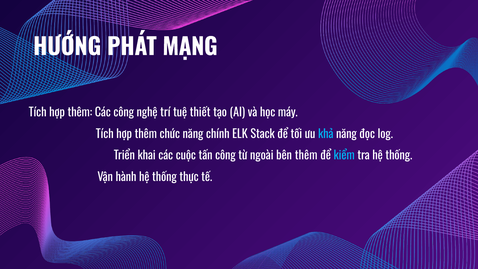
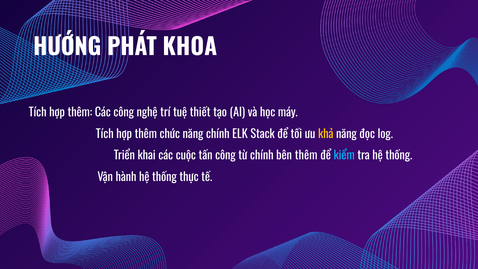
MẠNG: MẠNG -> KHOA
khả colour: light blue -> yellow
từ ngoài: ngoài -> chính
